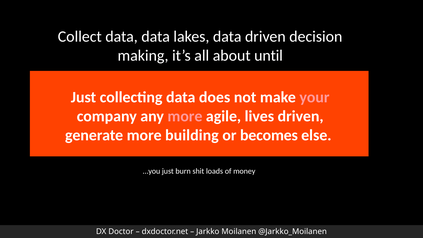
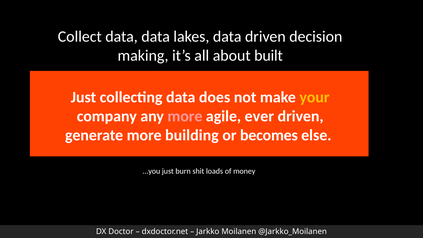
until: until -> built
your colour: pink -> yellow
lives: lives -> ever
